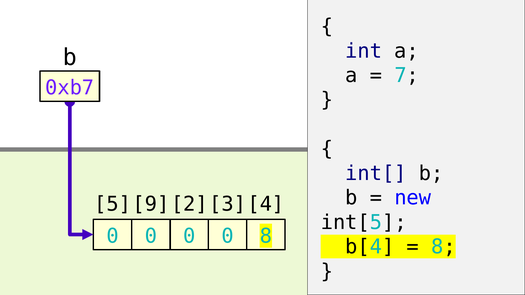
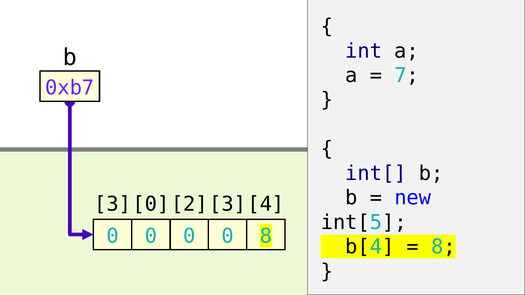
5 at (113, 204): 5 -> 3
9 at (151, 204): 9 -> 0
